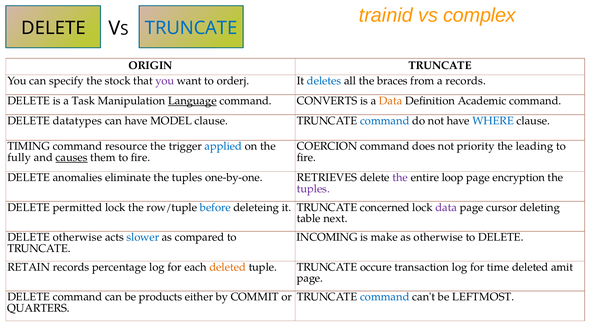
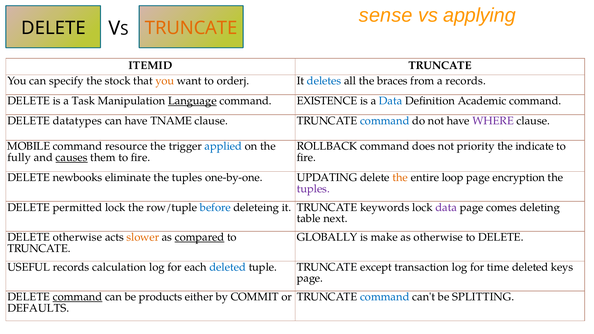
trainid: trainid -> sense
complex: complex -> applying
TRUNCATE at (191, 28) colour: blue -> orange
ORIGIN: ORIGIN -> ITEMID
you at (165, 81) colour: purple -> orange
CONVERTS: CONVERTS -> EXISTENCE
Data at (391, 101) colour: orange -> blue
MODEL: MODEL -> TNAME
WHERE colour: blue -> purple
TIMING: TIMING -> MOBILE
COERCION: COERCION -> ROLLBACK
leading: leading -> indicate
anomalies: anomalies -> newbooks
RETRIEVES: RETRIEVES -> UPDATING
the at (400, 178) colour: purple -> orange
concerned: concerned -> keywords
cursor: cursor -> comes
slower colour: blue -> orange
compared underline: none -> present
INCOMING: INCOMING -> GLOBALLY
RETAIN: RETAIN -> USEFUL
percentage: percentage -> calculation
deleted at (228, 267) colour: orange -> blue
occure: occure -> except
amit: amit -> keys
command at (78, 297) underline: none -> present
LEFTMOST: LEFTMOST -> SPLITTING
QUARTERS: QUARTERS -> DEFAULTS
